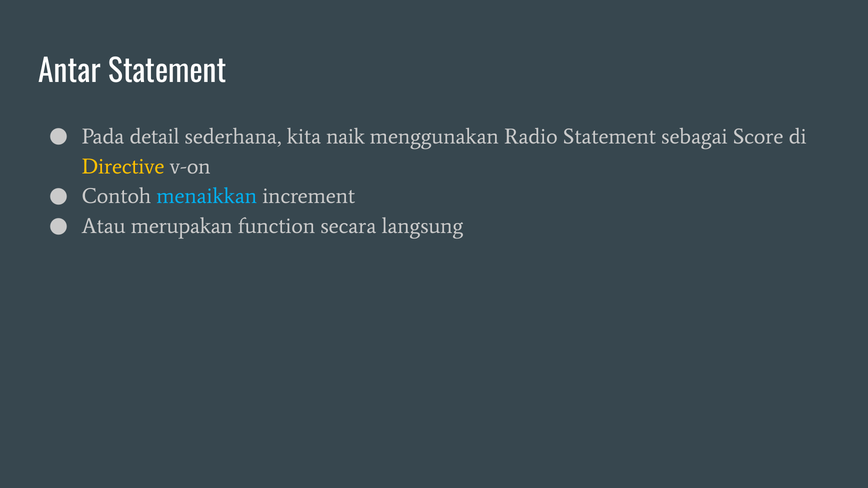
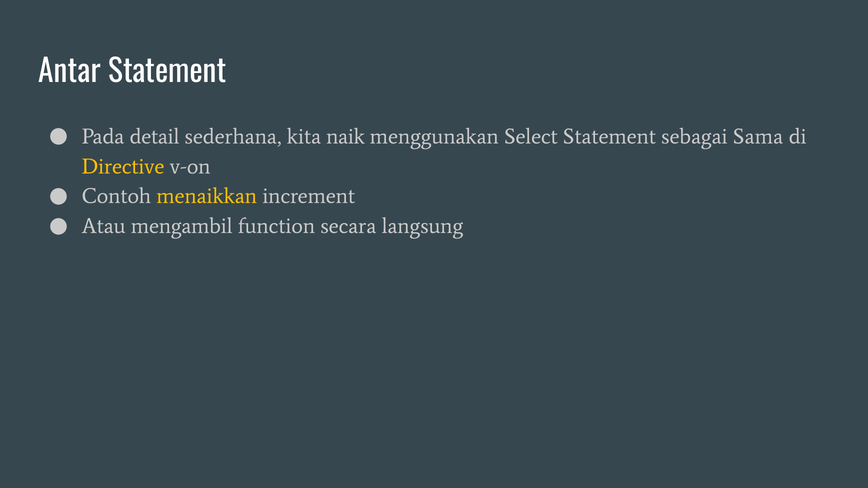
Radio: Radio -> Select
Score: Score -> Sama
menaikkan colour: light blue -> yellow
merupakan: merupakan -> mengambil
